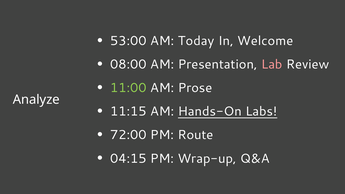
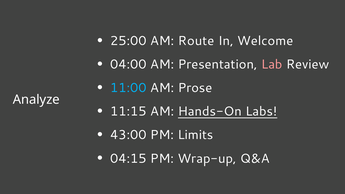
53:00: 53:00 -> 25:00
Today: Today -> Route
08:00: 08:00 -> 04:00
11:00 colour: light green -> light blue
72:00: 72:00 -> 43:00
Route: Route -> Limits
